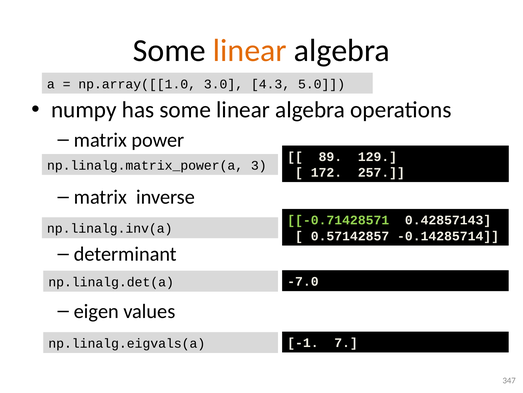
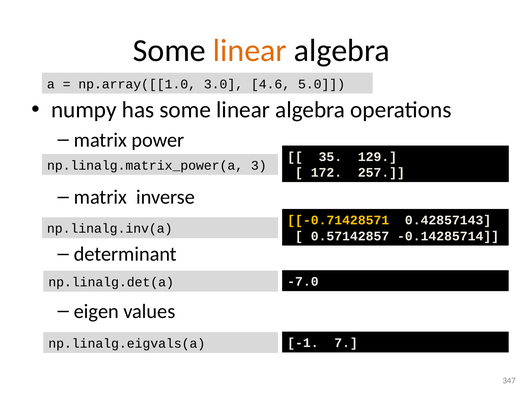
4.3: 4.3 -> 4.6
89: 89 -> 35
-0.71428571 colour: light green -> yellow
